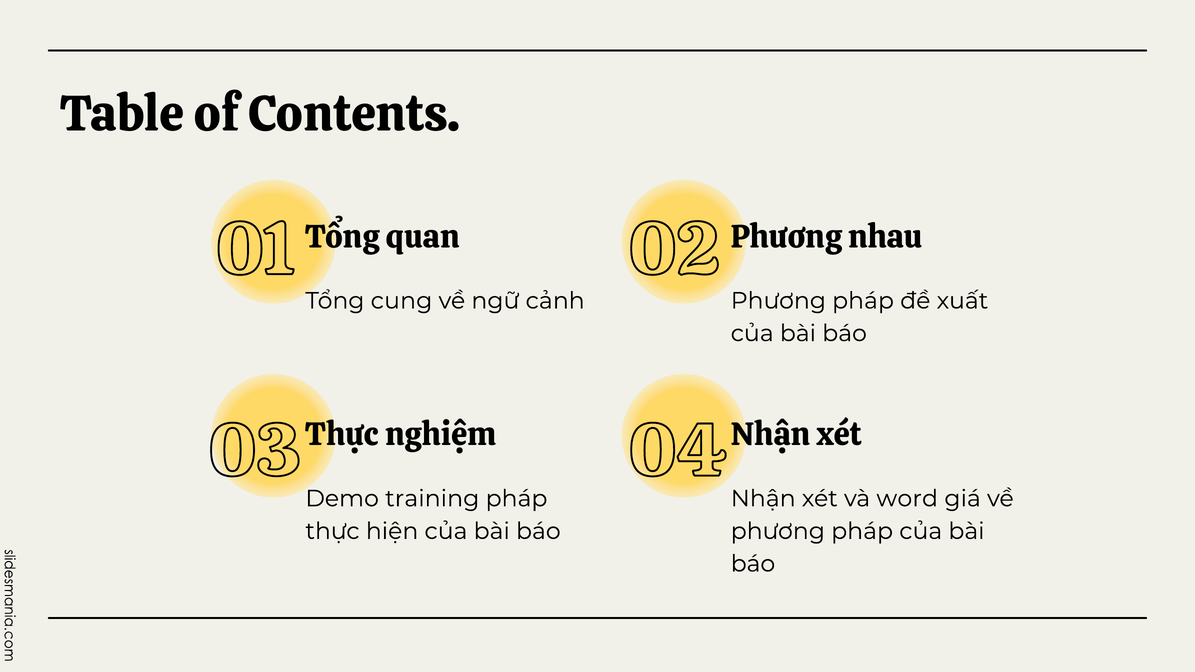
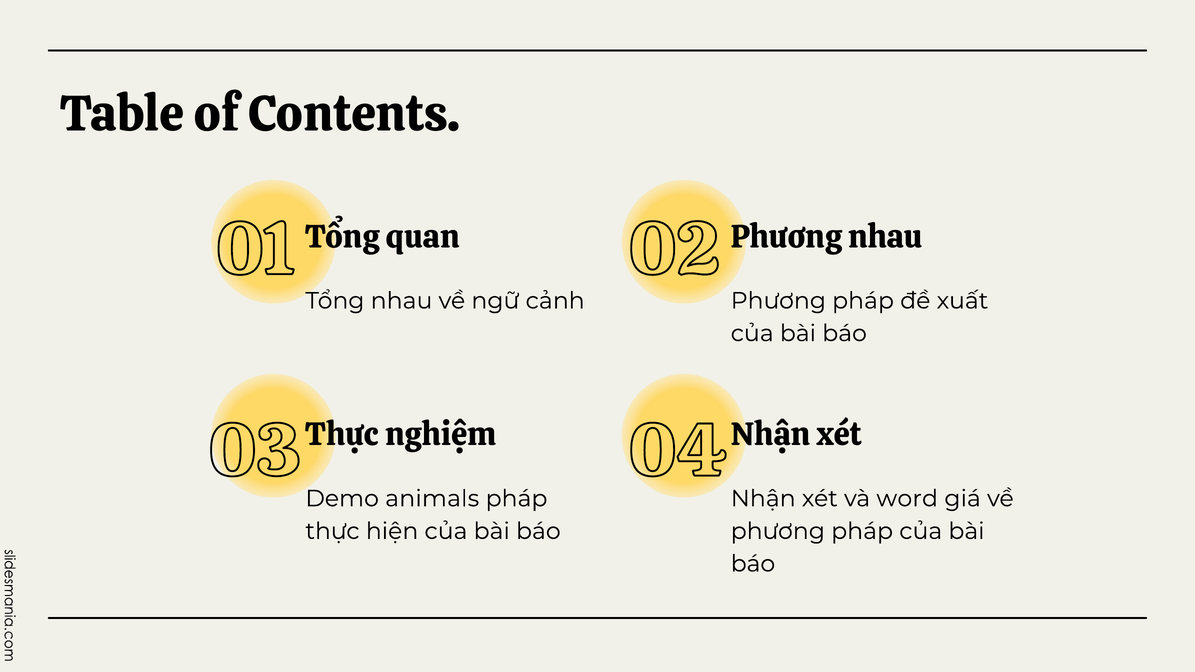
Tổng cung: cung -> nhau
training: training -> animals
